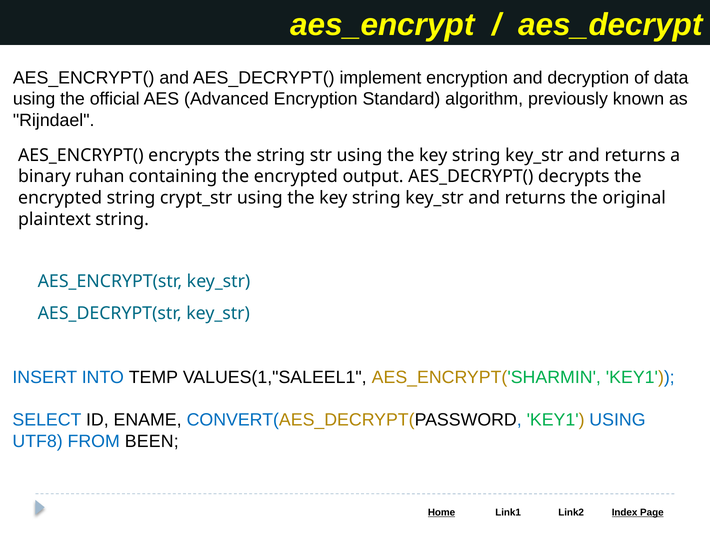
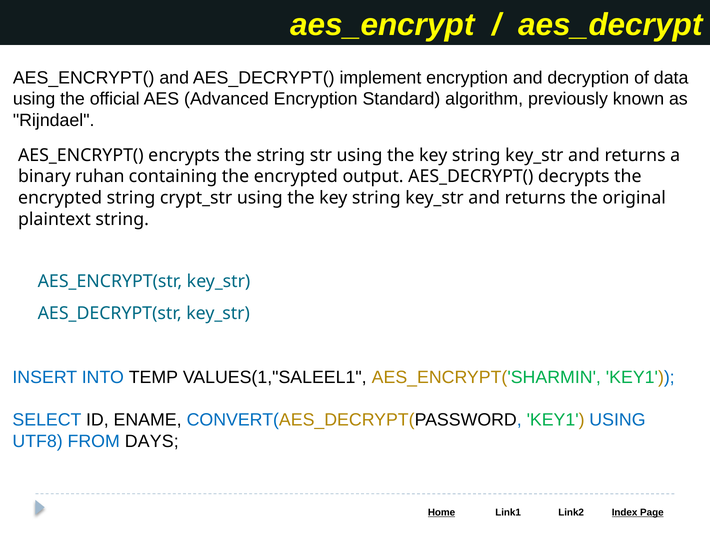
BEEN: BEEN -> DAYS
